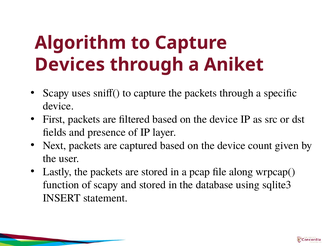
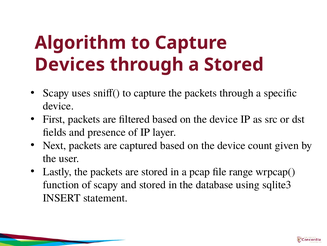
a Aniket: Aniket -> Stored
along: along -> range
